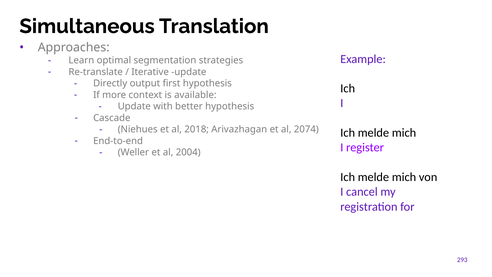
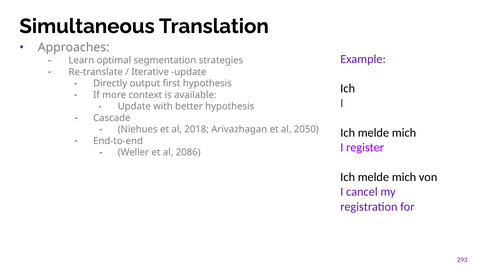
2074: 2074 -> 2050
2004: 2004 -> 2086
